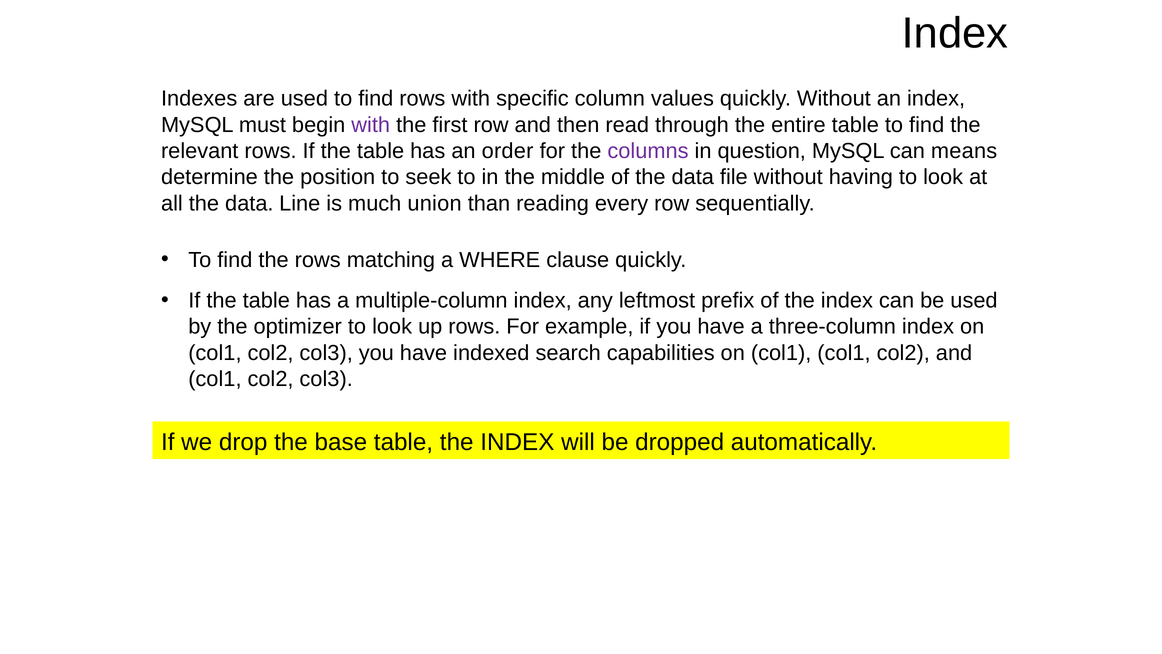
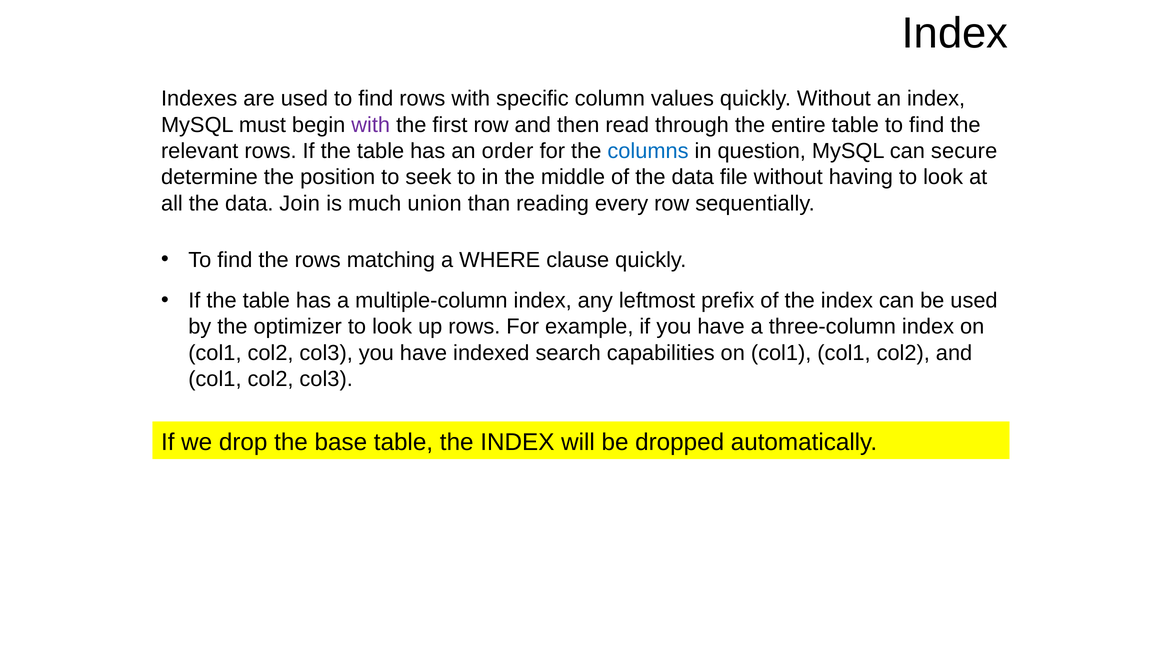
columns colour: purple -> blue
means: means -> secure
Line: Line -> Join
